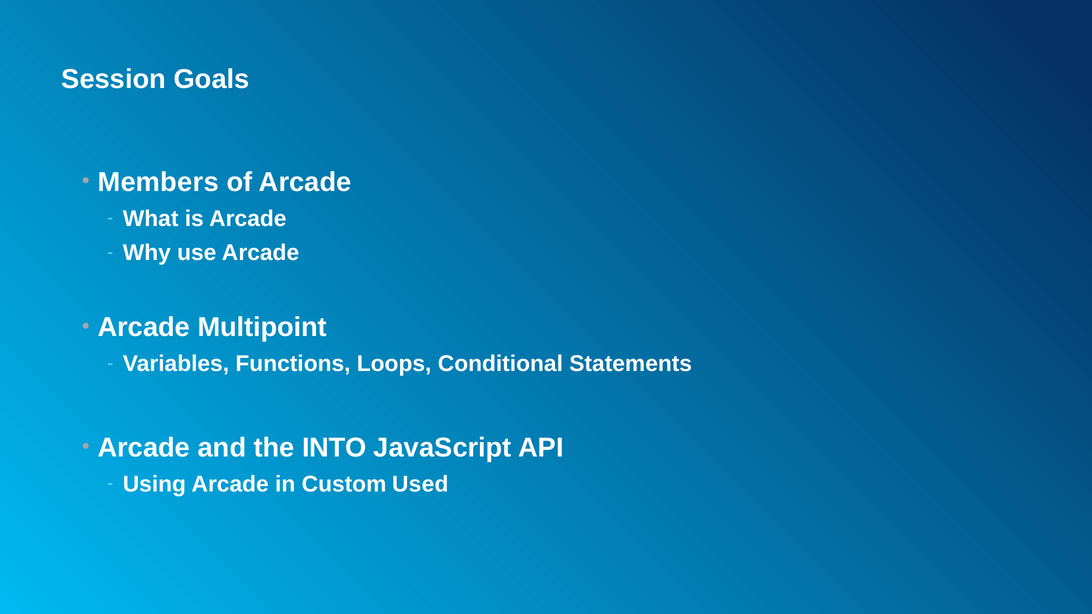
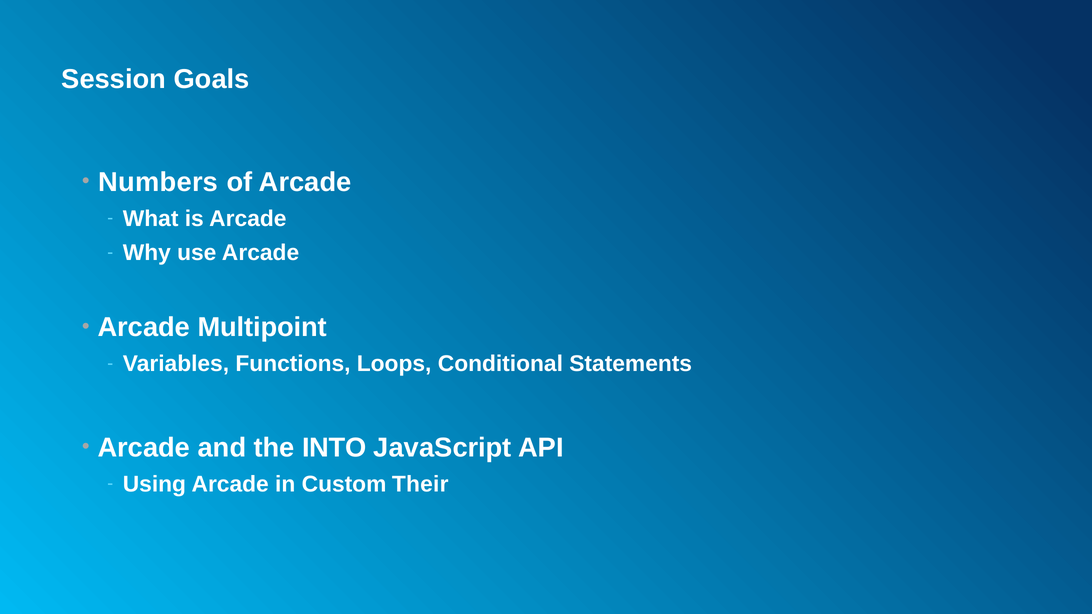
Members: Members -> Numbers
Used: Used -> Their
